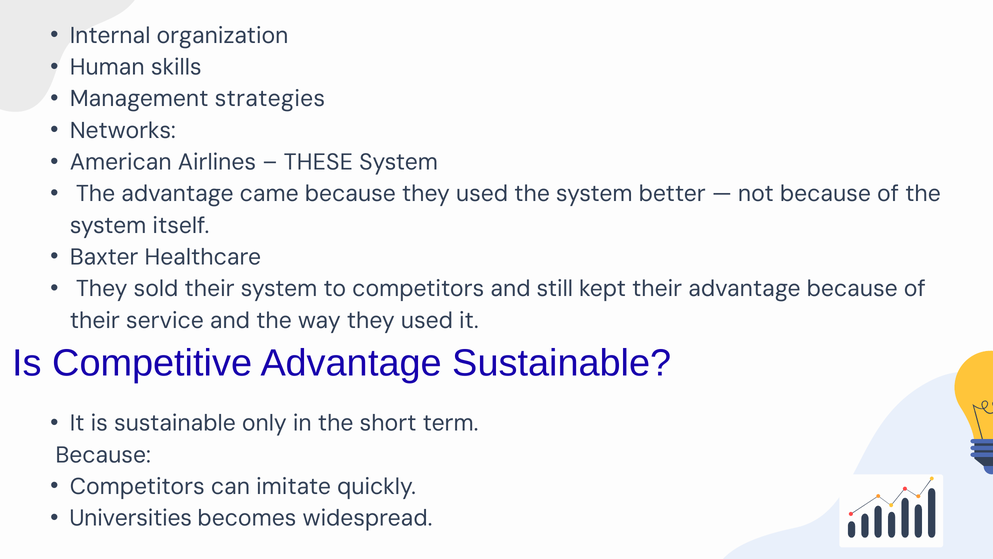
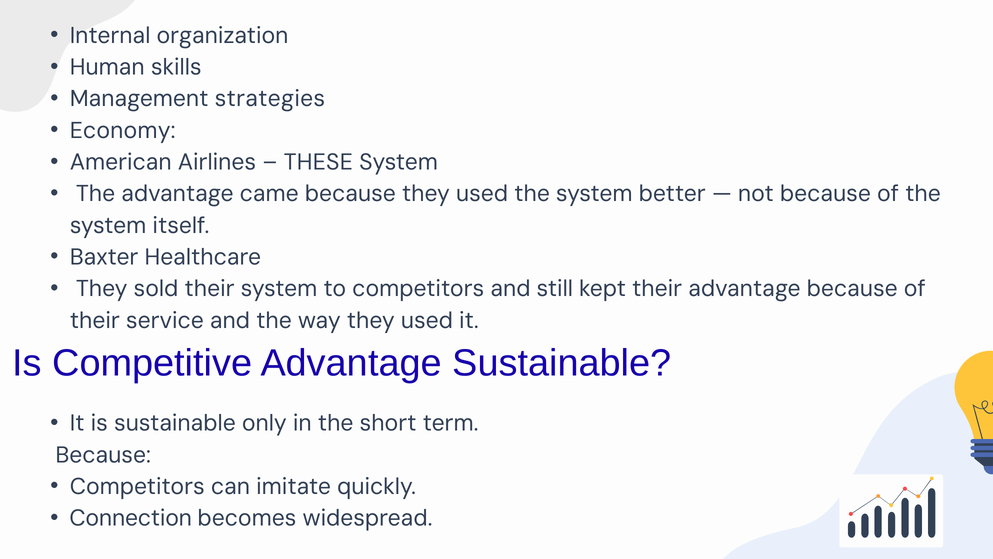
Networks: Networks -> Economy
Universities: Universities -> Connection
